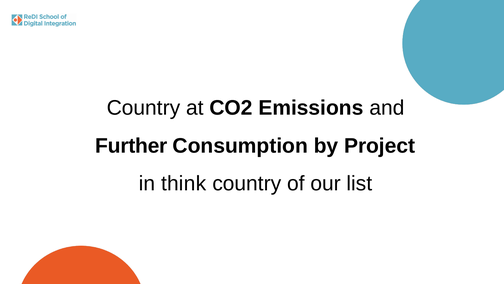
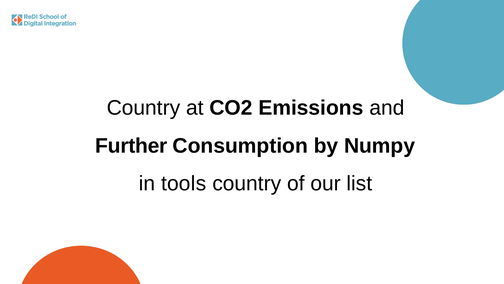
Project: Project -> Numpy
think: think -> tools
